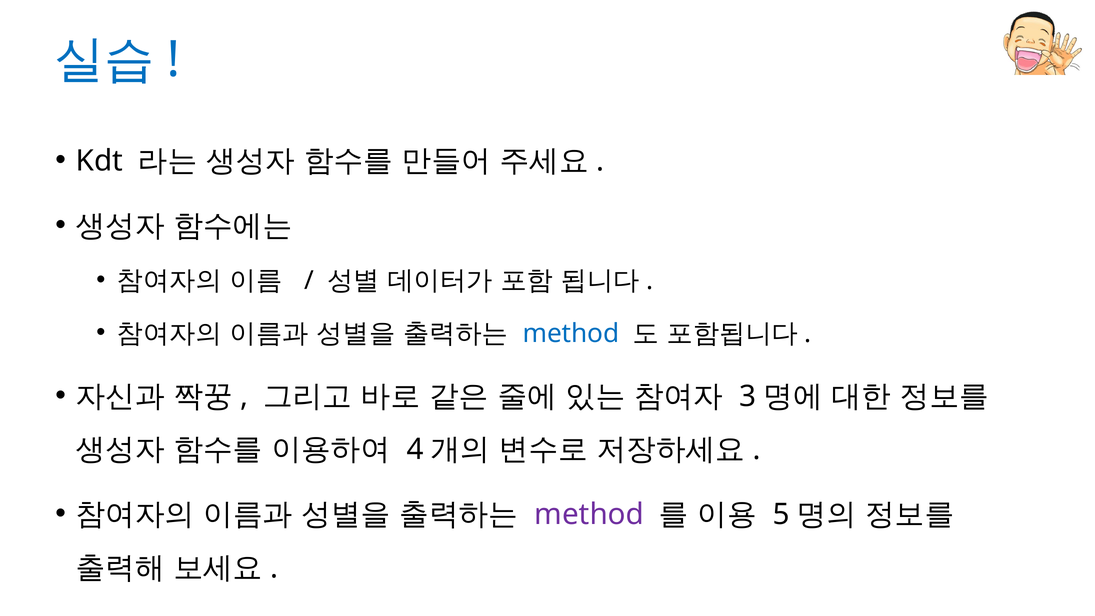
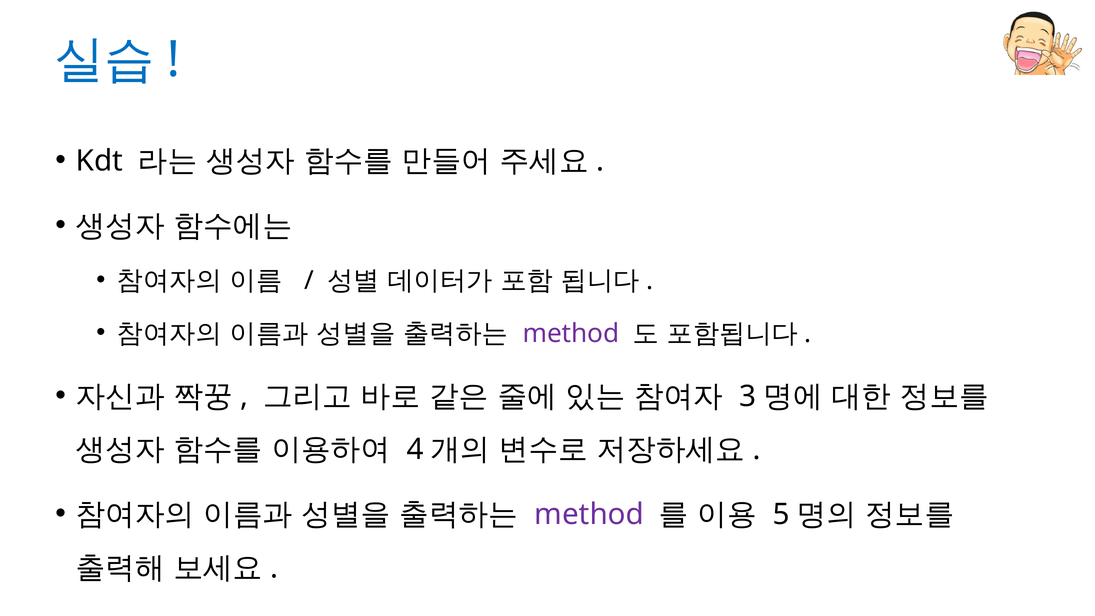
method at (571, 333) colour: blue -> purple
